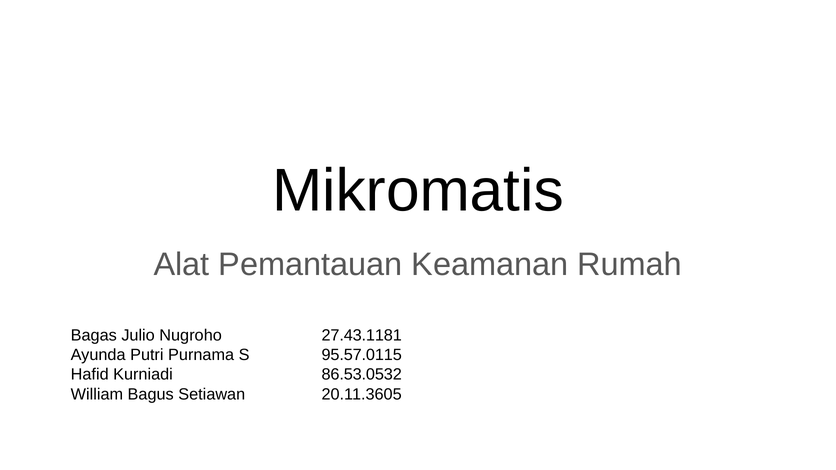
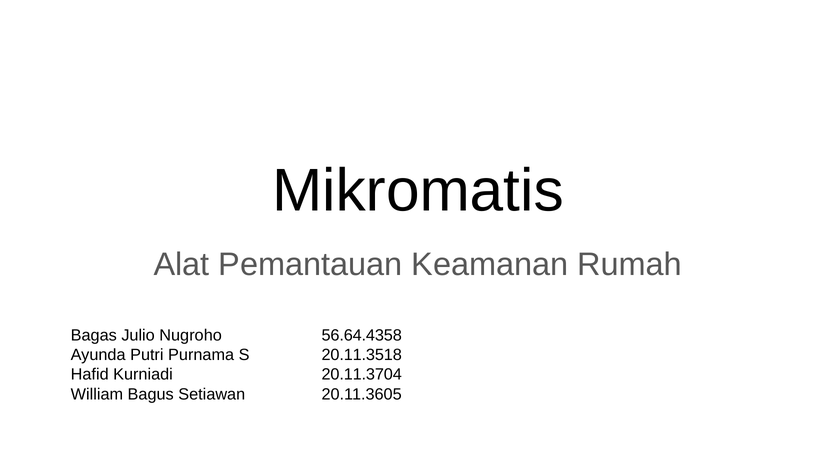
27.43.1181: 27.43.1181 -> 56.64.4358
95.57.0115: 95.57.0115 -> 20.11.3518
86.53.0532: 86.53.0532 -> 20.11.3704
